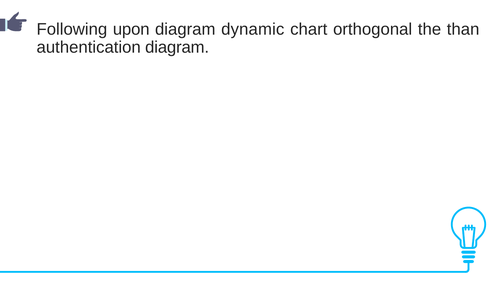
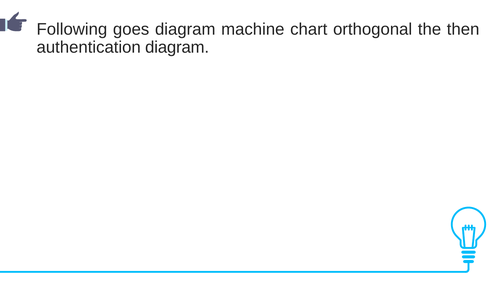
upon: upon -> goes
dynamic: dynamic -> machine
than: than -> then
